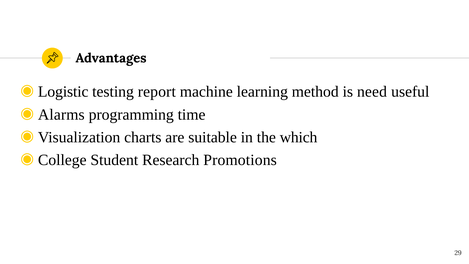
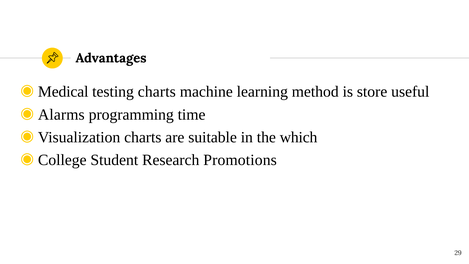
Logistic: Logistic -> Medical
testing report: report -> charts
need: need -> store
